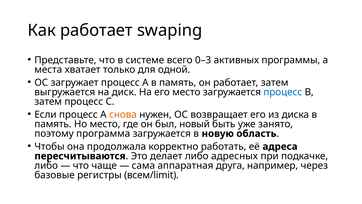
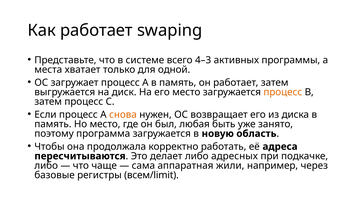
0–3: 0–3 -> 4–3
процесс at (283, 92) colour: blue -> orange
новый: новый -> любая
друга: друга -> жили
